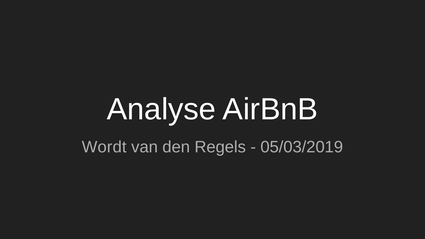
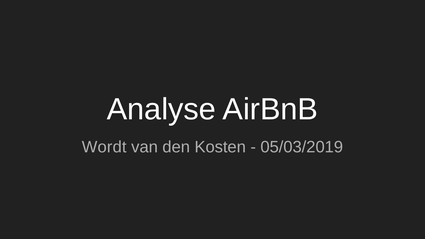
Regels: Regels -> Kosten
